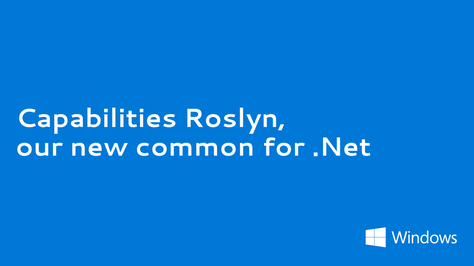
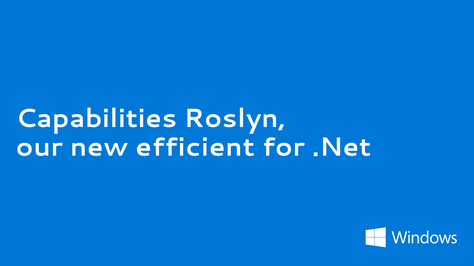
common: common -> efficient
